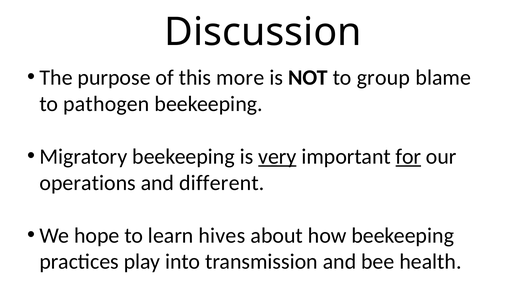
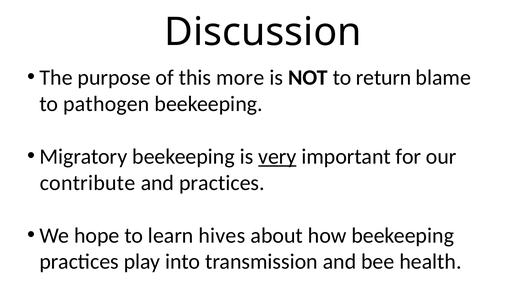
group: group -> return
for underline: present -> none
operations: operations -> contribute
and different: different -> practices
